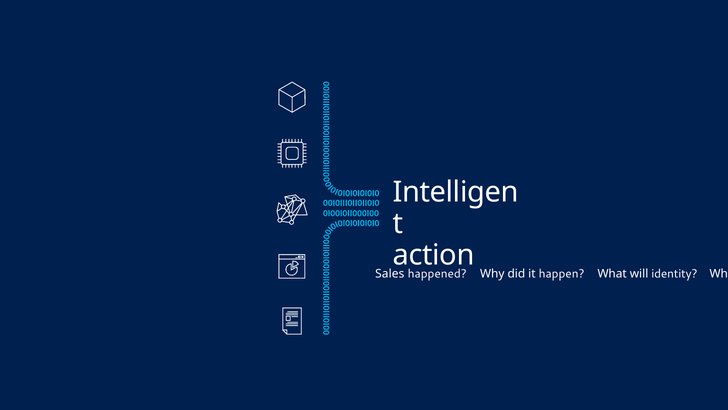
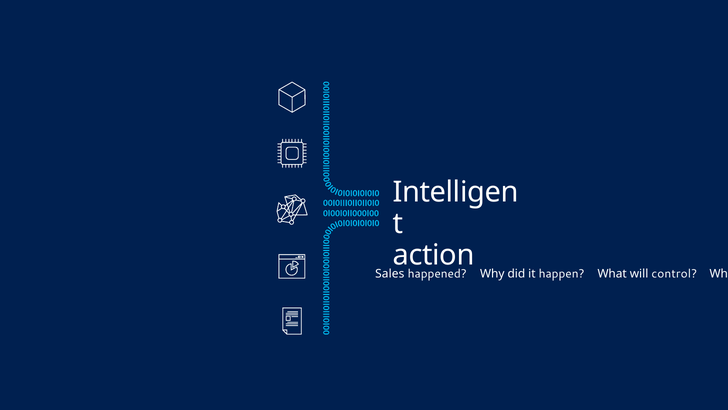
identity: identity -> control
